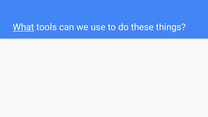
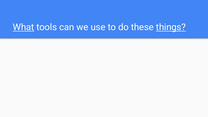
things underline: none -> present
